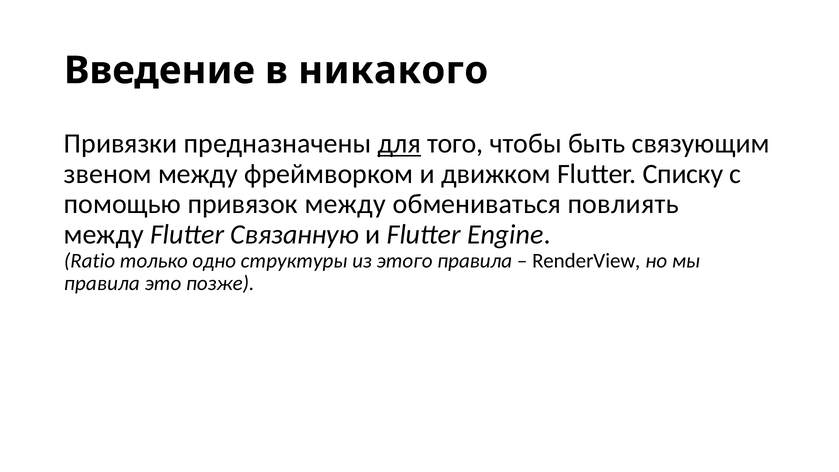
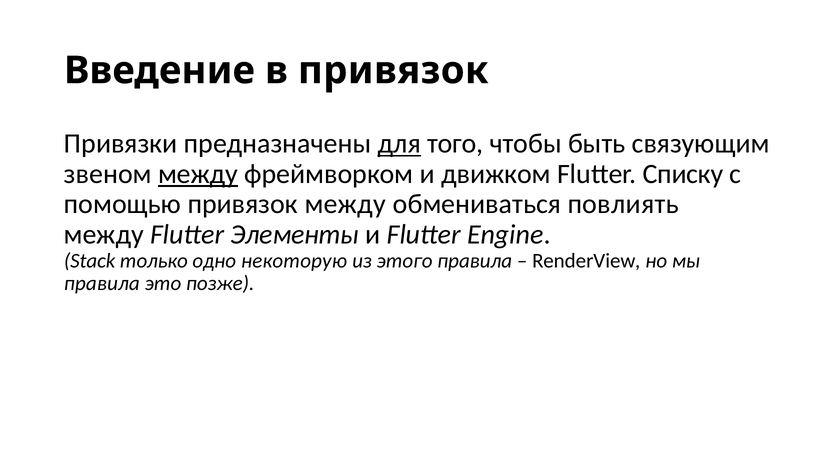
в никакого: никакого -> привязок
между at (198, 174) underline: none -> present
Связанную: Связанную -> Элементы
Ratio: Ratio -> Stack
структуры: структуры -> некоторую
